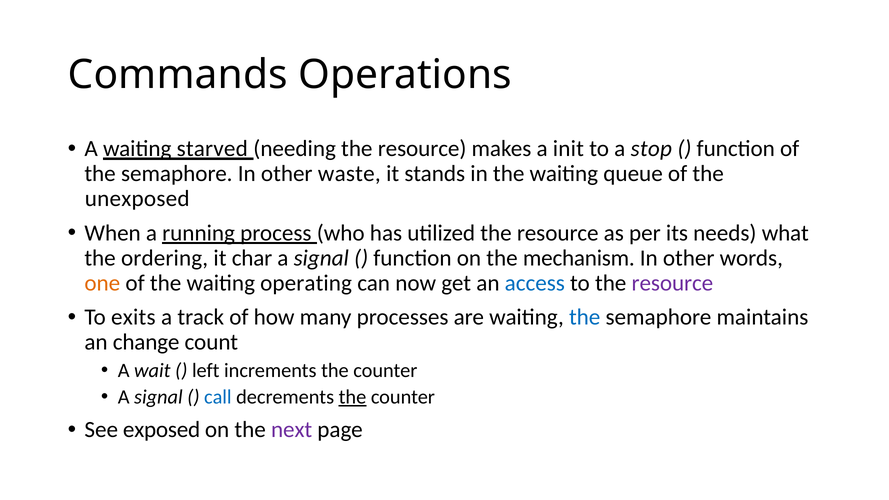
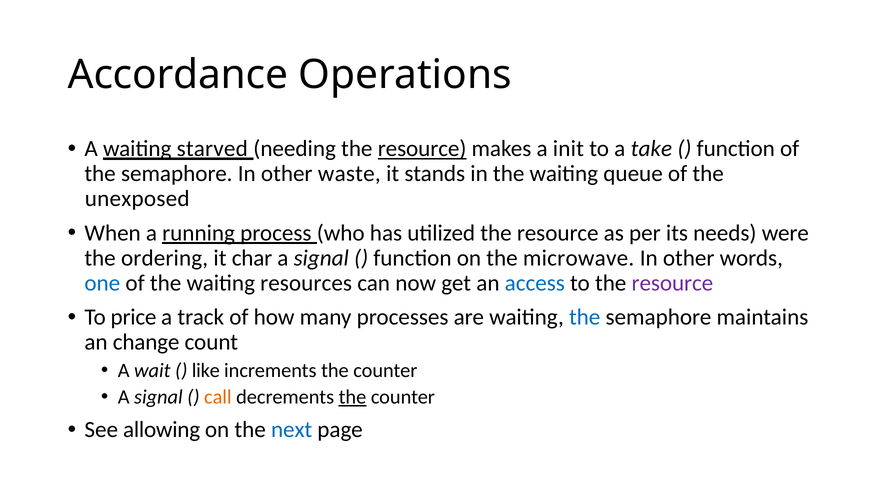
Commands: Commands -> Accordance
resource at (422, 149) underline: none -> present
stop: stop -> take
what: what -> were
mechanism: mechanism -> microwave
one colour: orange -> blue
operating: operating -> resources
exits: exits -> price
left: left -> like
call colour: blue -> orange
exposed: exposed -> allowing
next colour: purple -> blue
